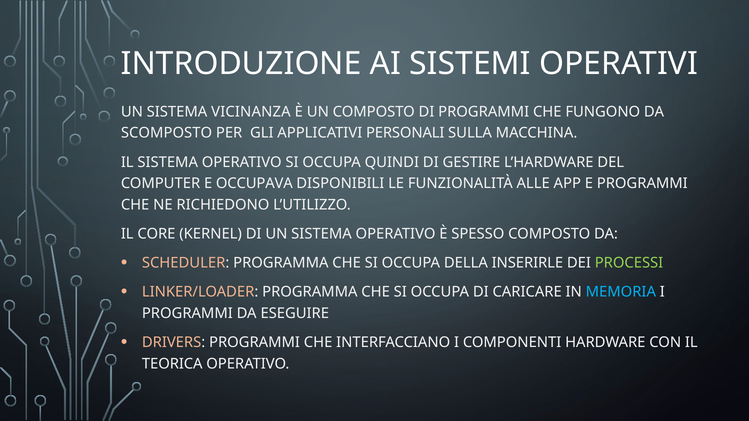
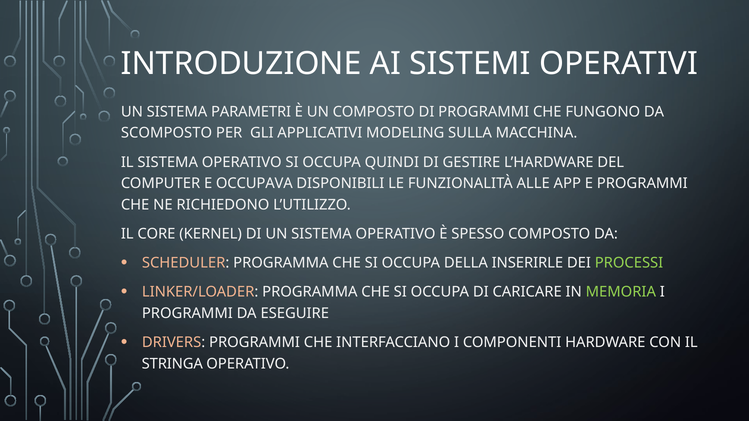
VICINANZA: VICINANZA -> PARAMETRI
PERSONALI: PERSONALI -> MODELING
MEMORIA colour: light blue -> light green
TEORICA: TEORICA -> STRINGA
